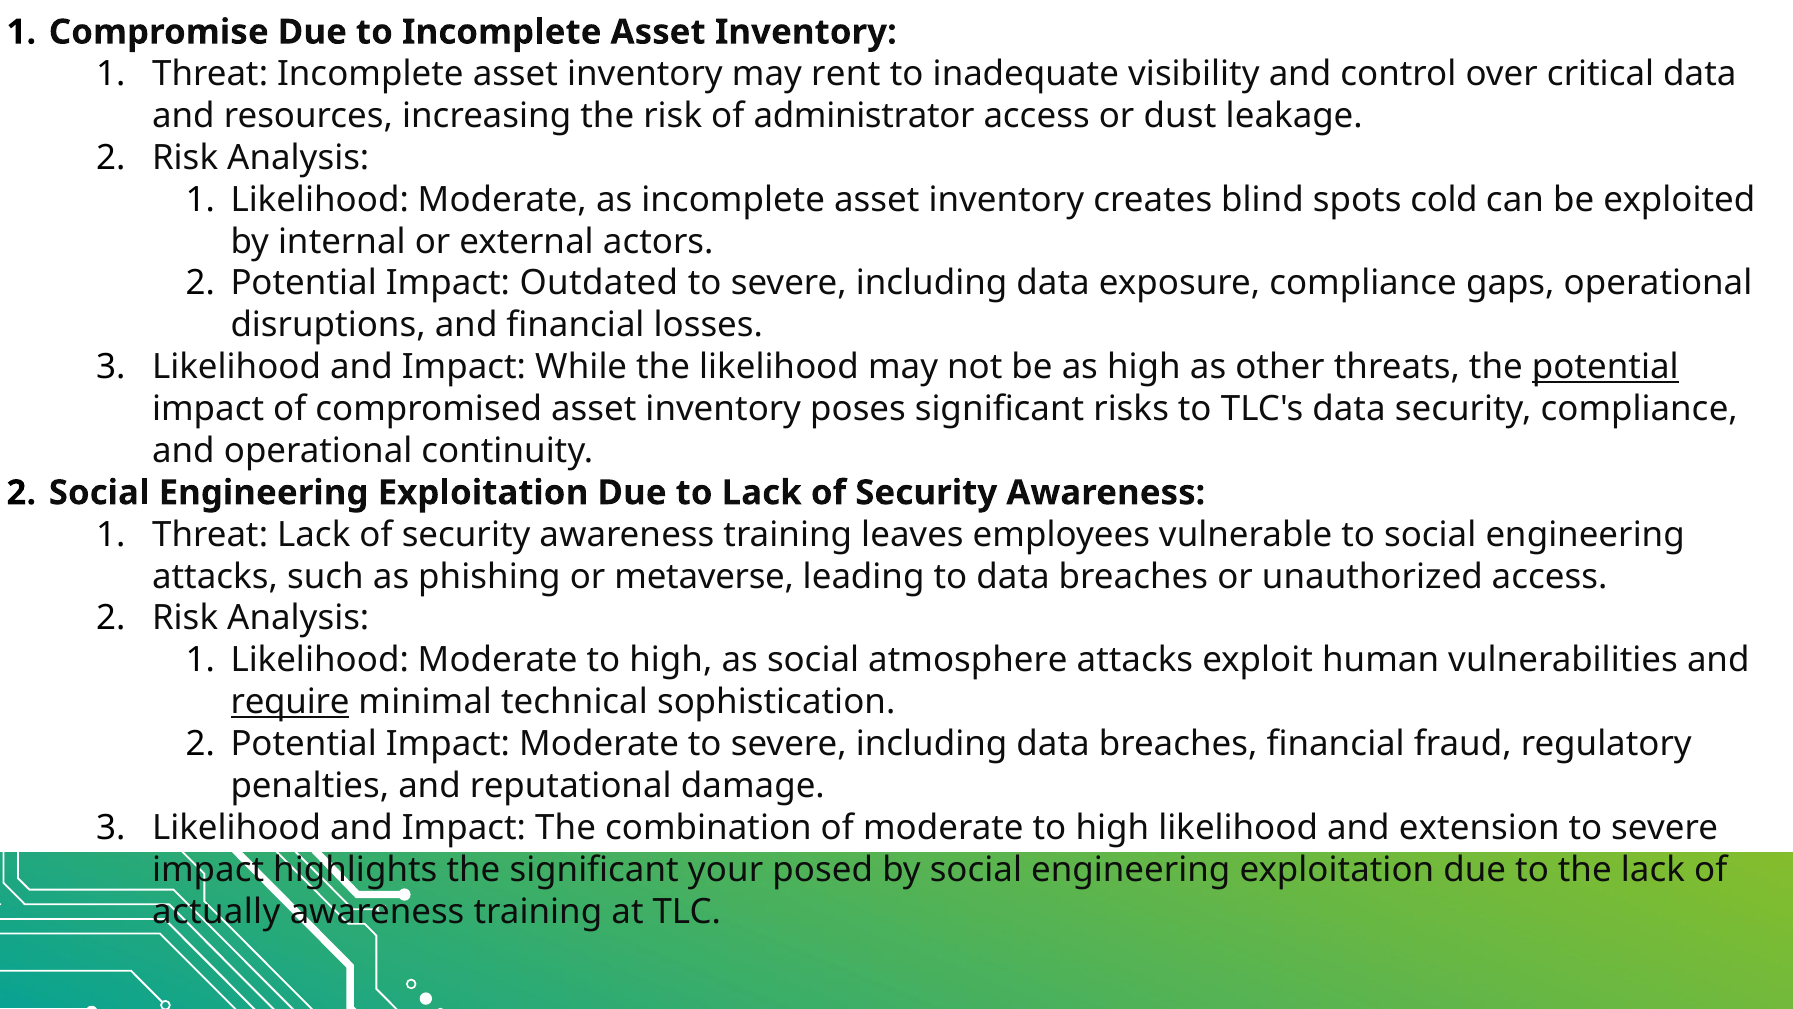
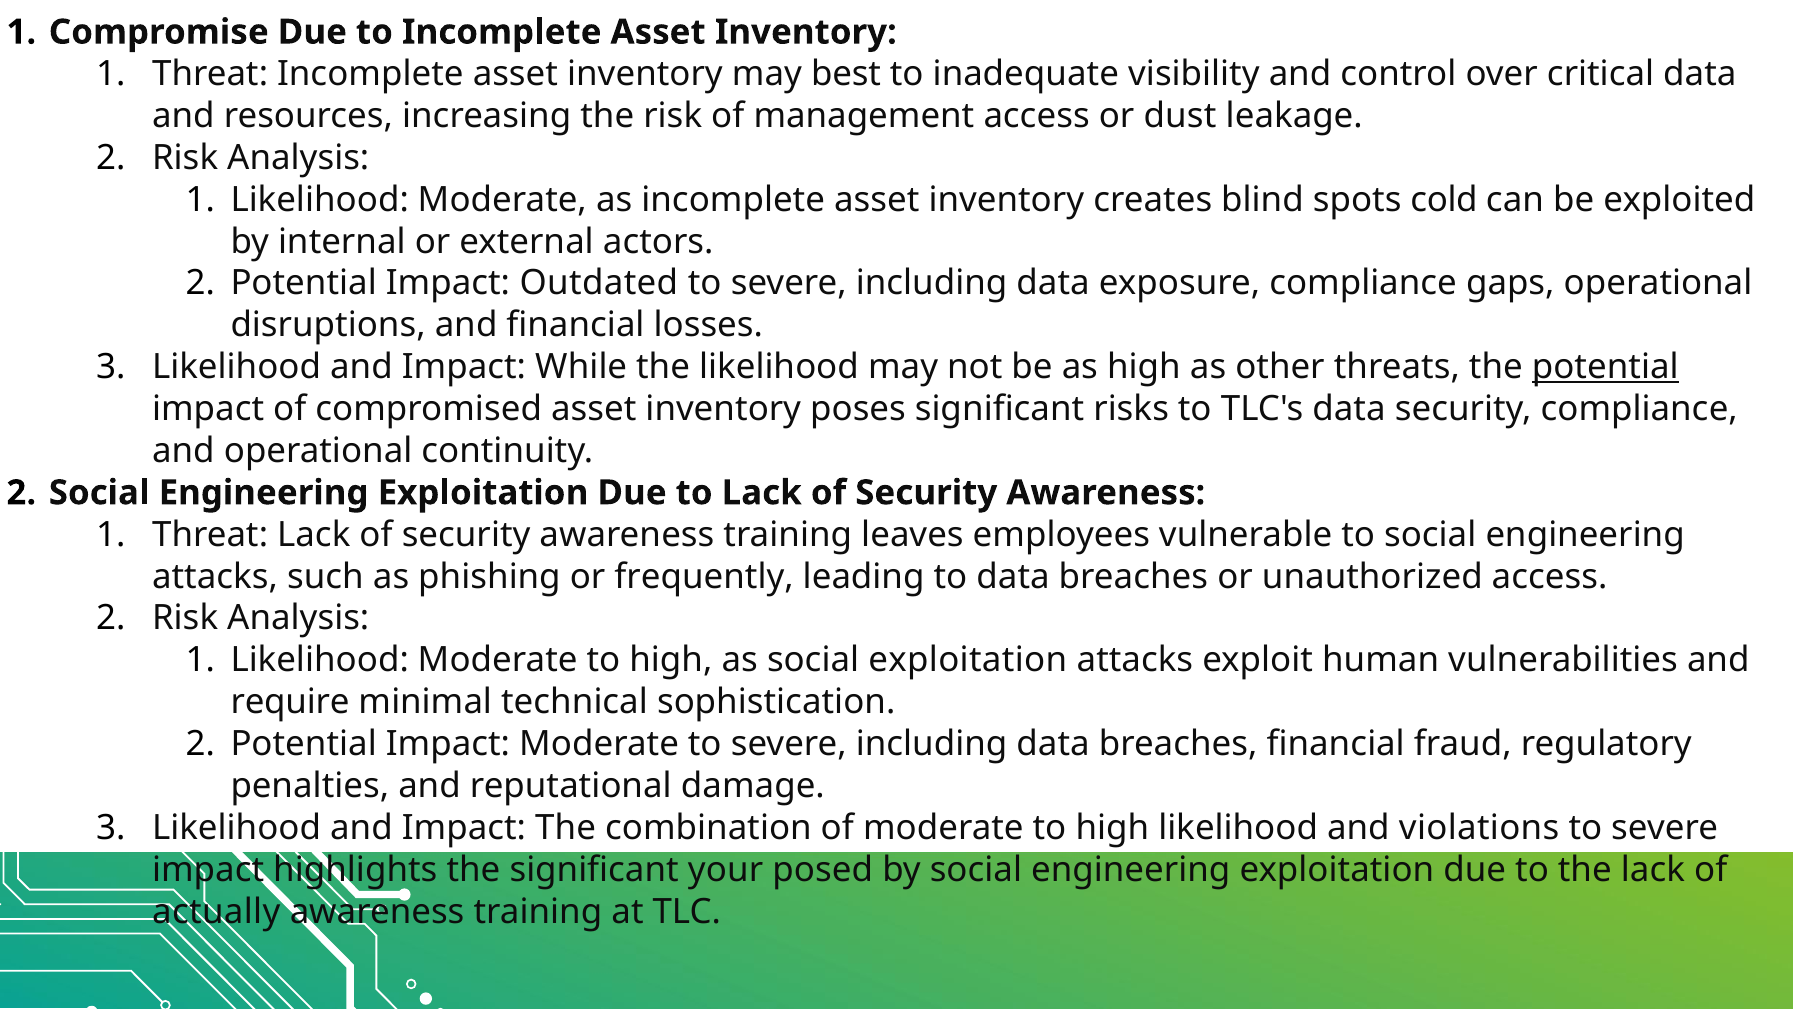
rent: rent -> best
administrator: administrator -> management
metaverse: metaverse -> frequently
social atmosphere: atmosphere -> exploitation
require underline: present -> none
extension: extension -> violations
